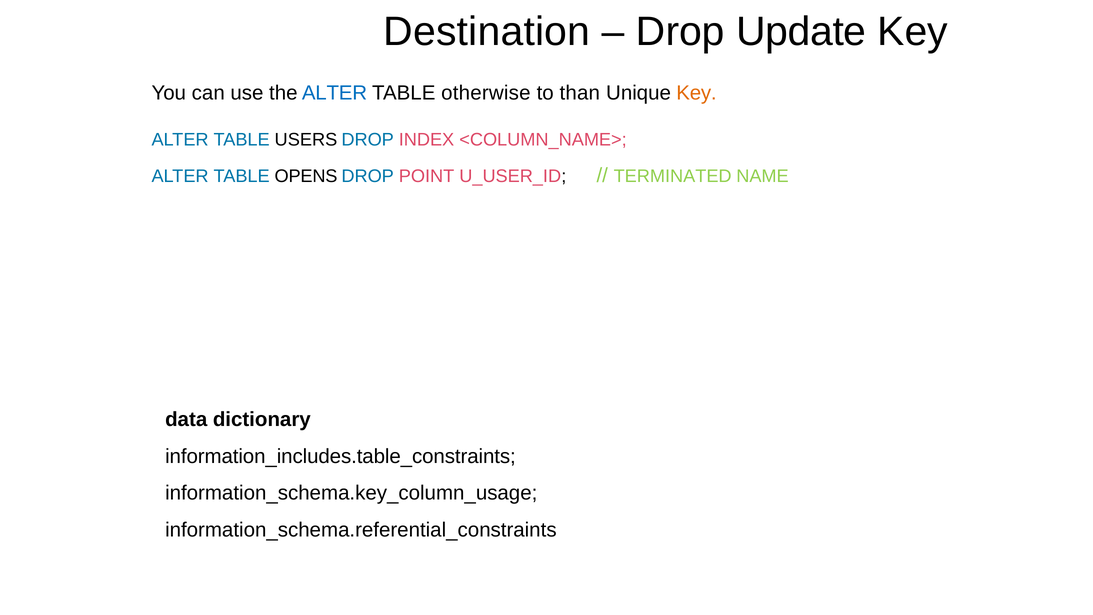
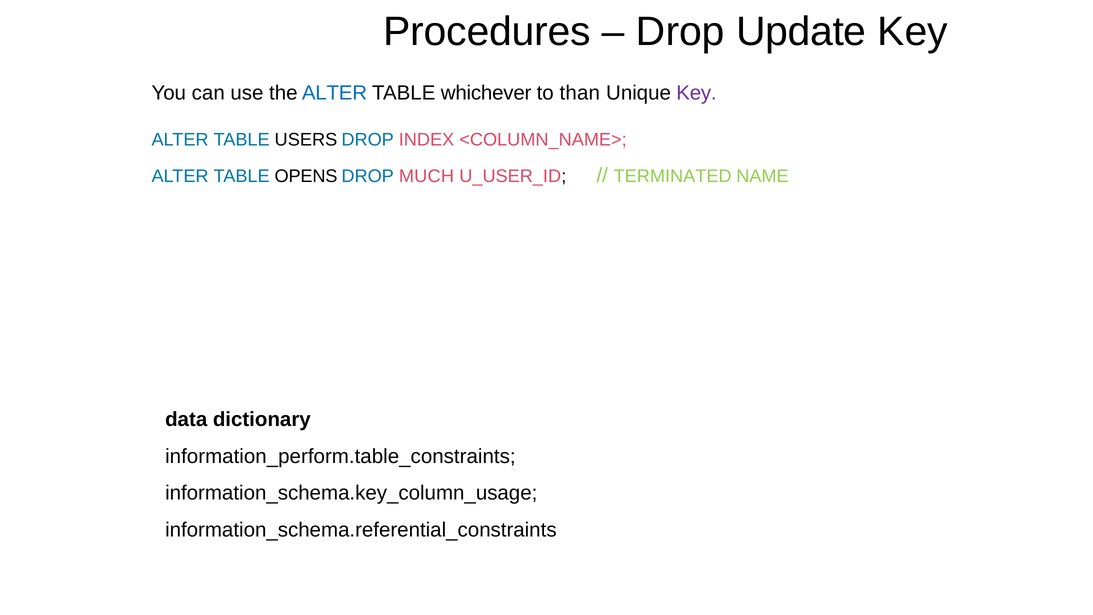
Destination: Destination -> Procedures
otherwise: otherwise -> whichever
Key at (696, 93) colour: orange -> purple
POINT: POINT -> MUCH
information_includes.table_constraints: information_includes.table_constraints -> information_perform.table_constraints
